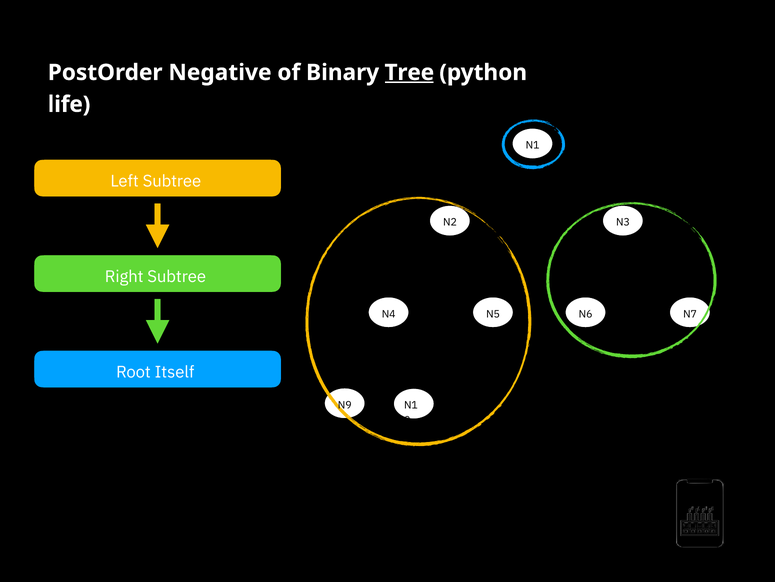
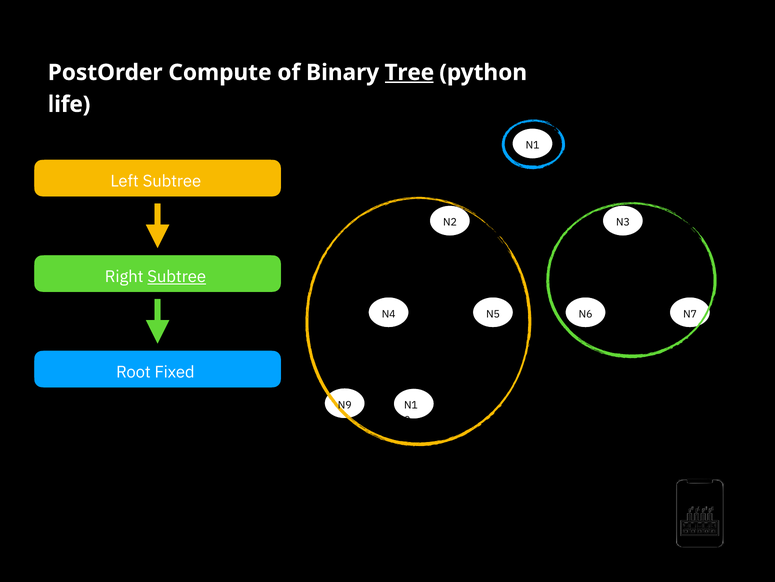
Negative: Negative -> Compute
Subtree at (177, 277) underline: none -> present
Itself: Itself -> Fixed
